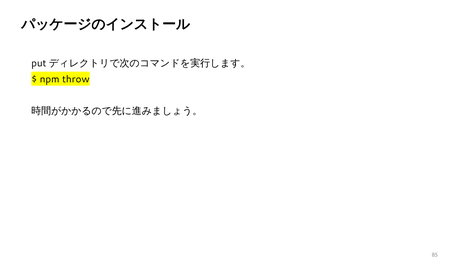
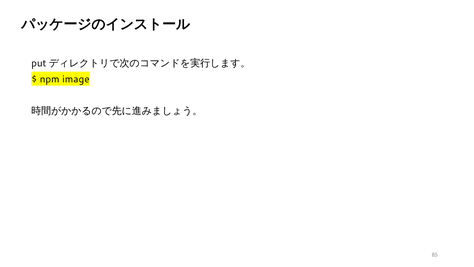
throw: throw -> image
